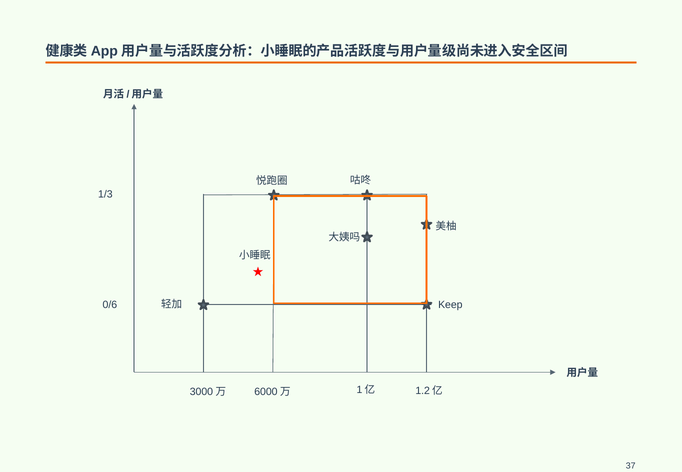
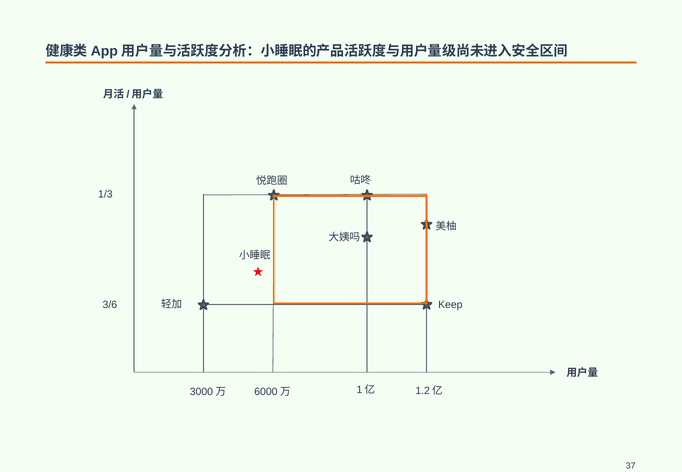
0/6: 0/6 -> 3/6
